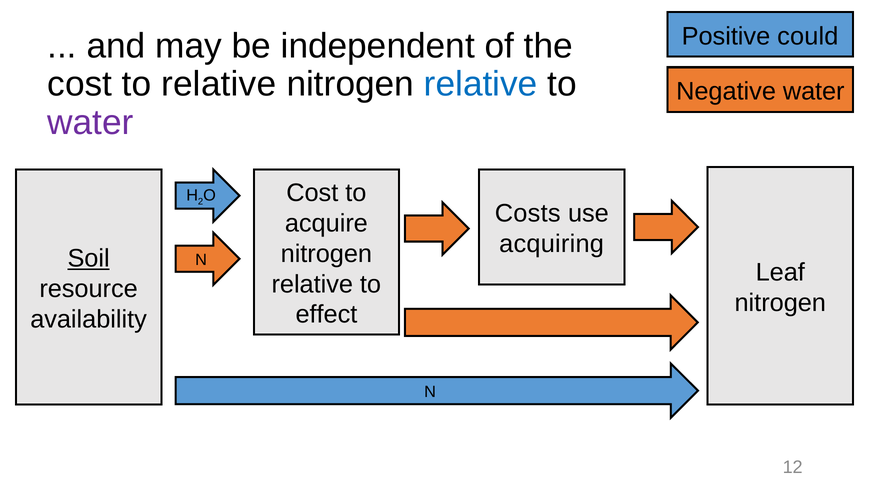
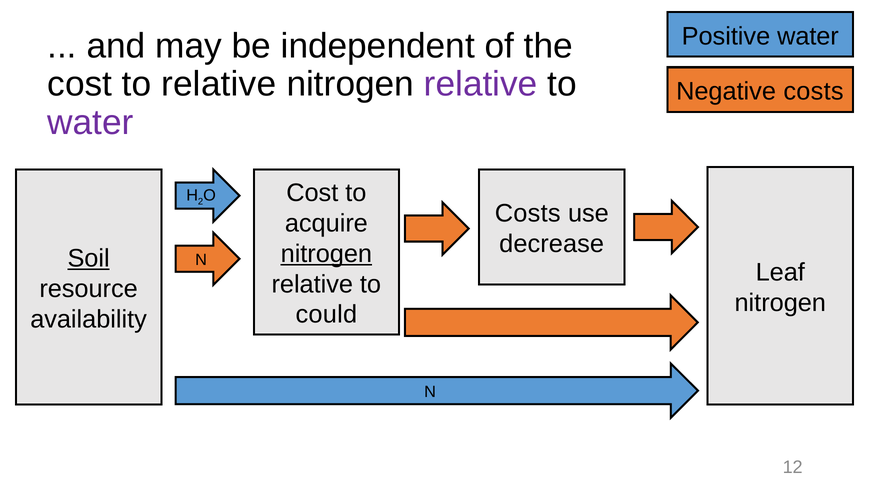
Positive could: could -> water
relative at (481, 84) colour: blue -> purple
Negative water: water -> costs
acquiring: acquiring -> decrease
nitrogen at (326, 254) underline: none -> present
effect: effect -> could
